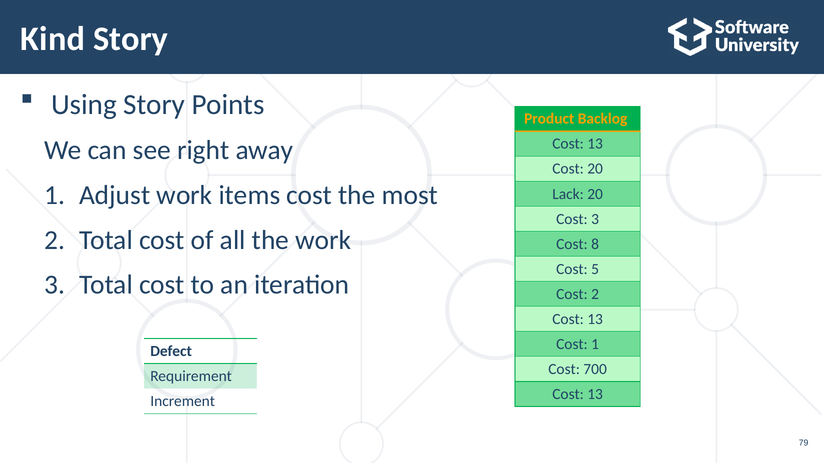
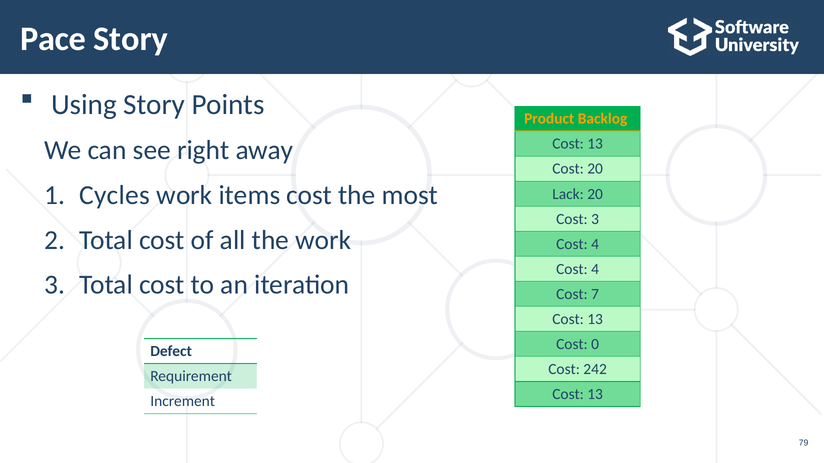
Kind: Kind -> Pace
Adjust: Adjust -> Cycles
8 at (595, 244): 8 -> 4
5 at (595, 269): 5 -> 4
Cost 2: 2 -> 7
Cost 1: 1 -> 0
700: 700 -> 242
